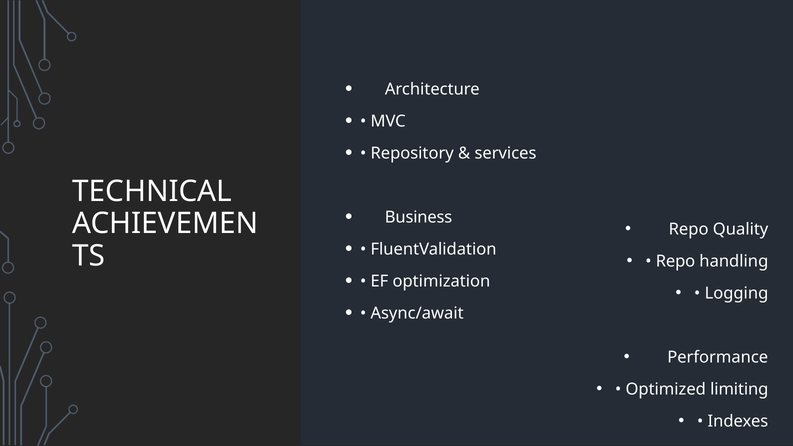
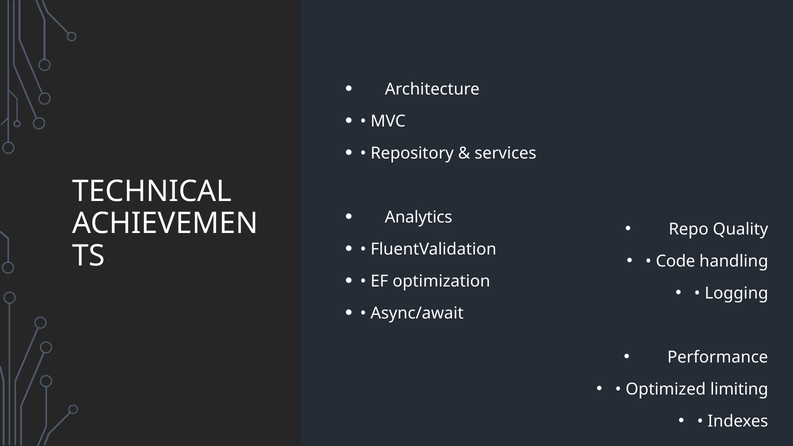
Business: Business -> Analytics
Repo at (675, 261): Repo -> Code
